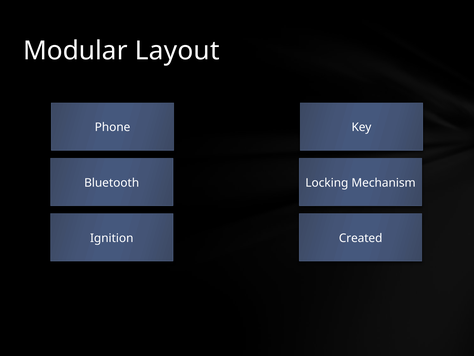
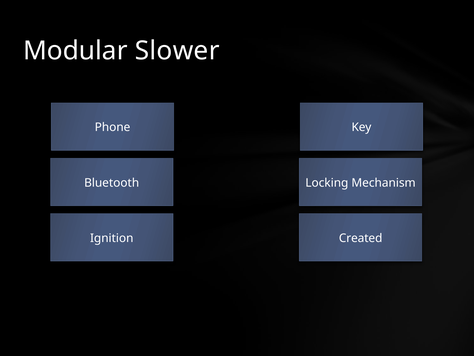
Layout: Layout -> Slower
